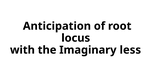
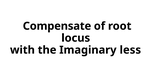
Anticipation: Anticipation -> Compensate
